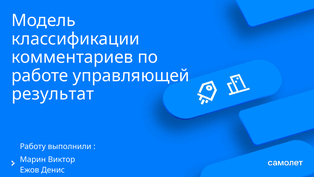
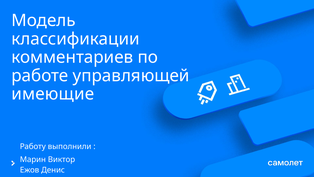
результат: результат -> имеющие
